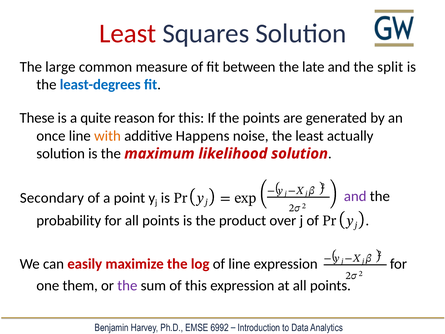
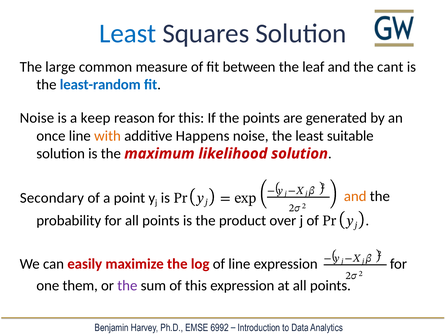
Least at (128, 33) colour: red -> blue
late: late -> leaf
split: split -> cant
least-degrees: least-degrees -> least-random
These at (37, 118): These -> Noise
quite: quite -> keep
actually: actually -> suitable
and at (355, 196) colour: purple -> orange
